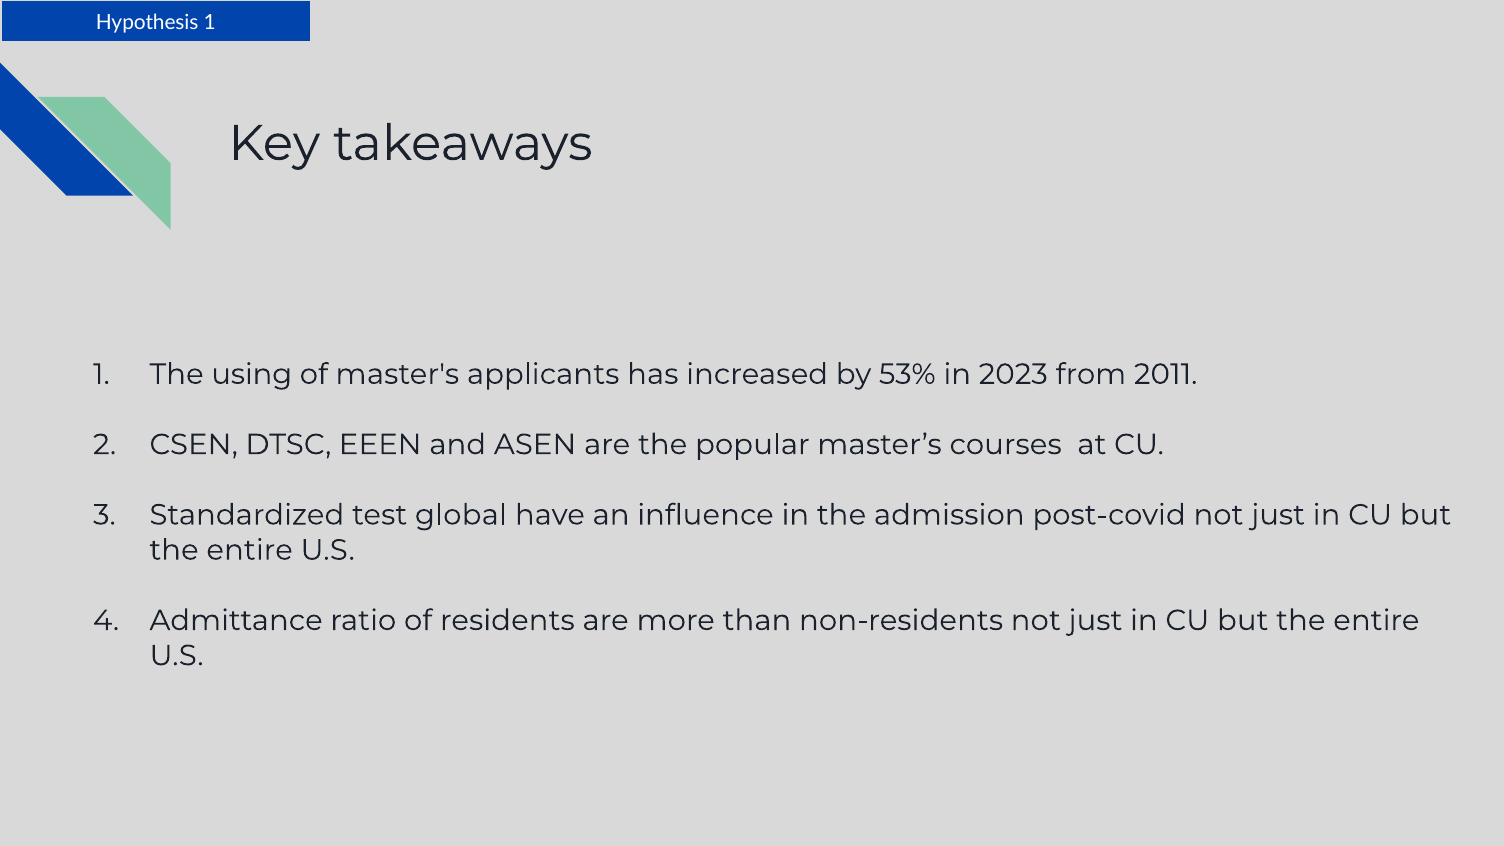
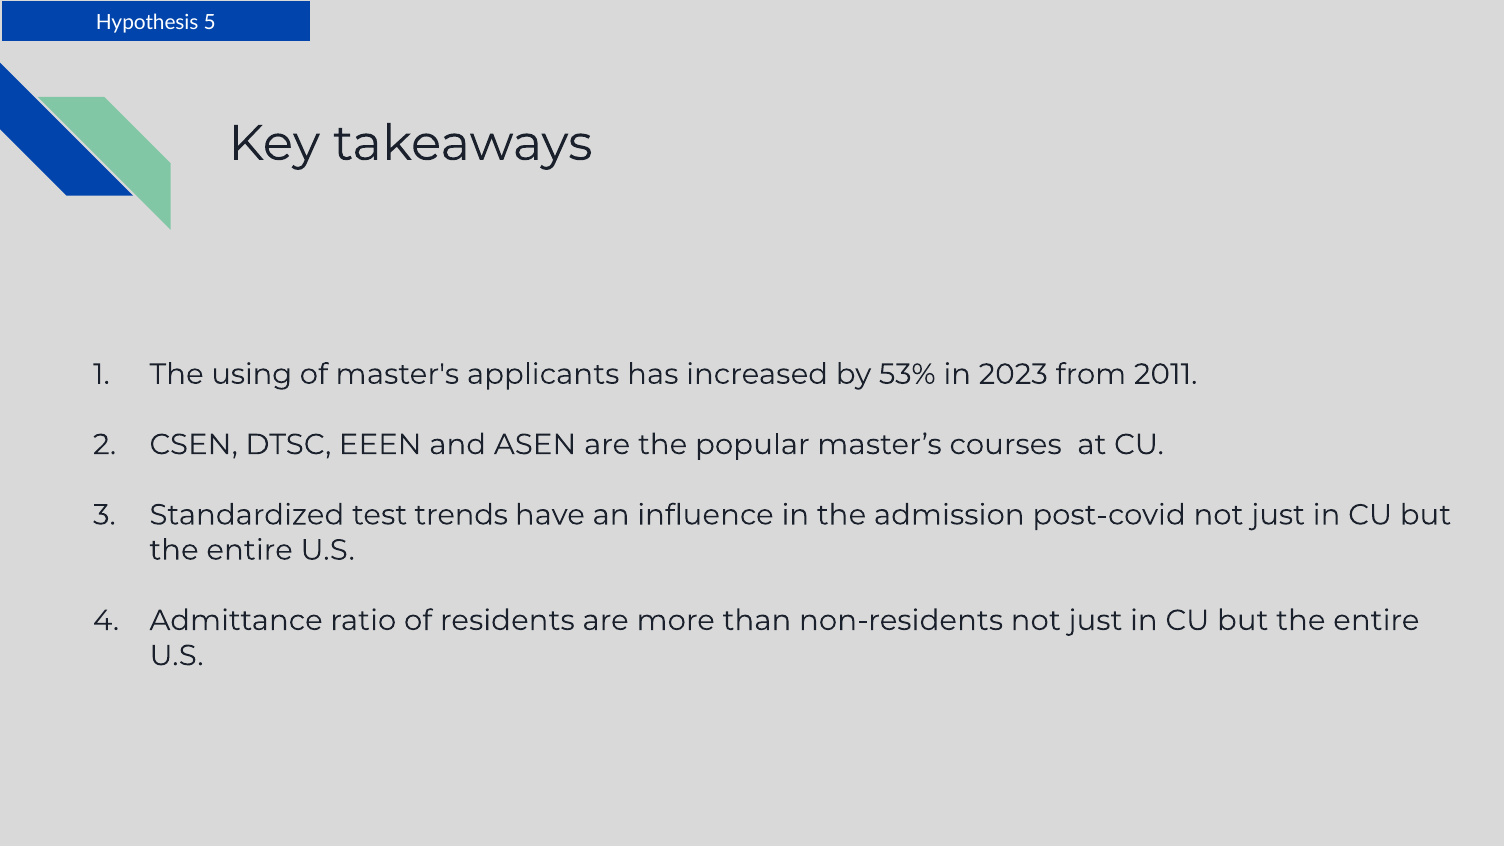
Hypothesis 1: 1 -> 5
global: global -> trends
